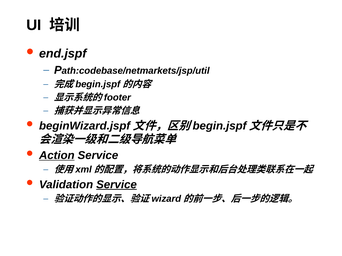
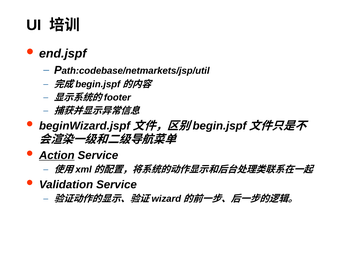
Service at (117, 185) underline: present -> none
